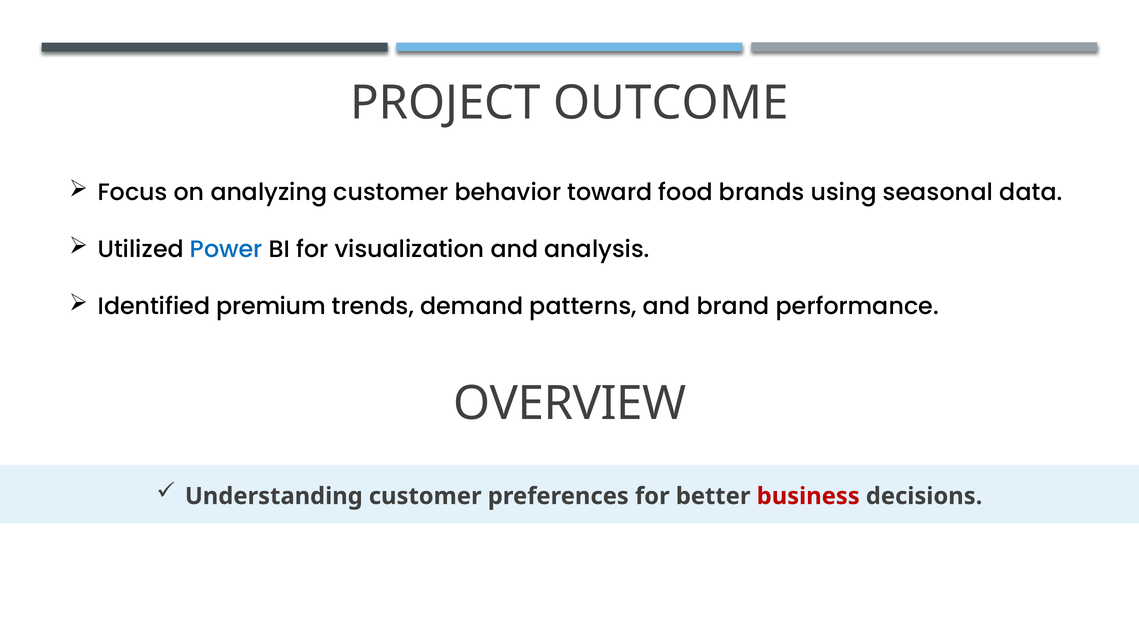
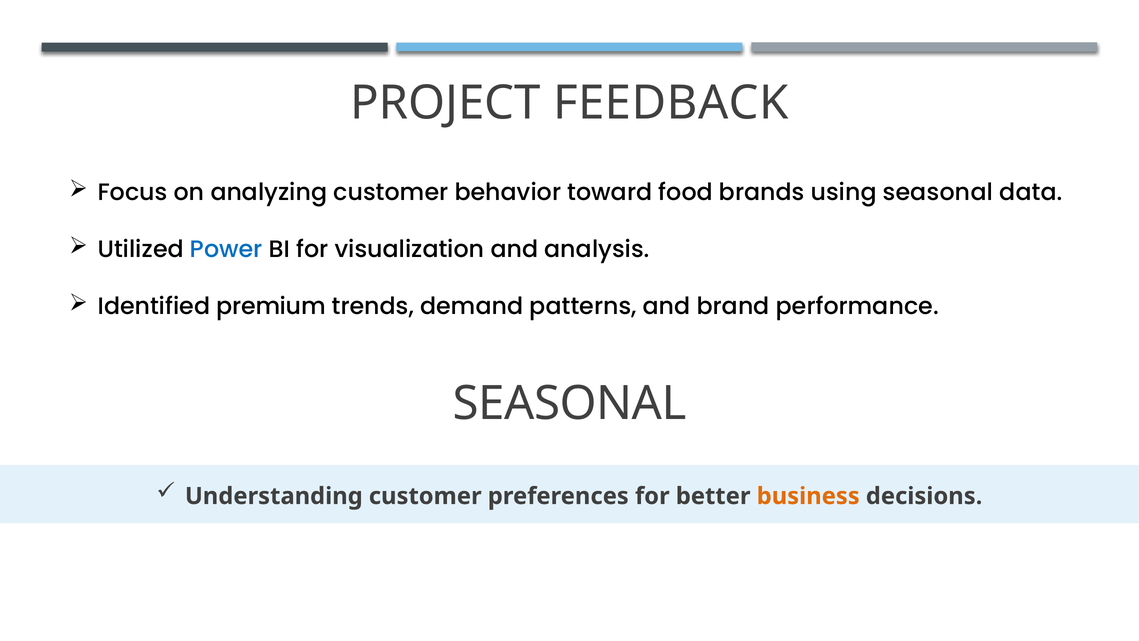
OUTCOME: OUTCOME -> FEEDBACK
OVERVIEW at (570, 403): OVERVIEW -> SEASONAL
business colour: red -> orange
